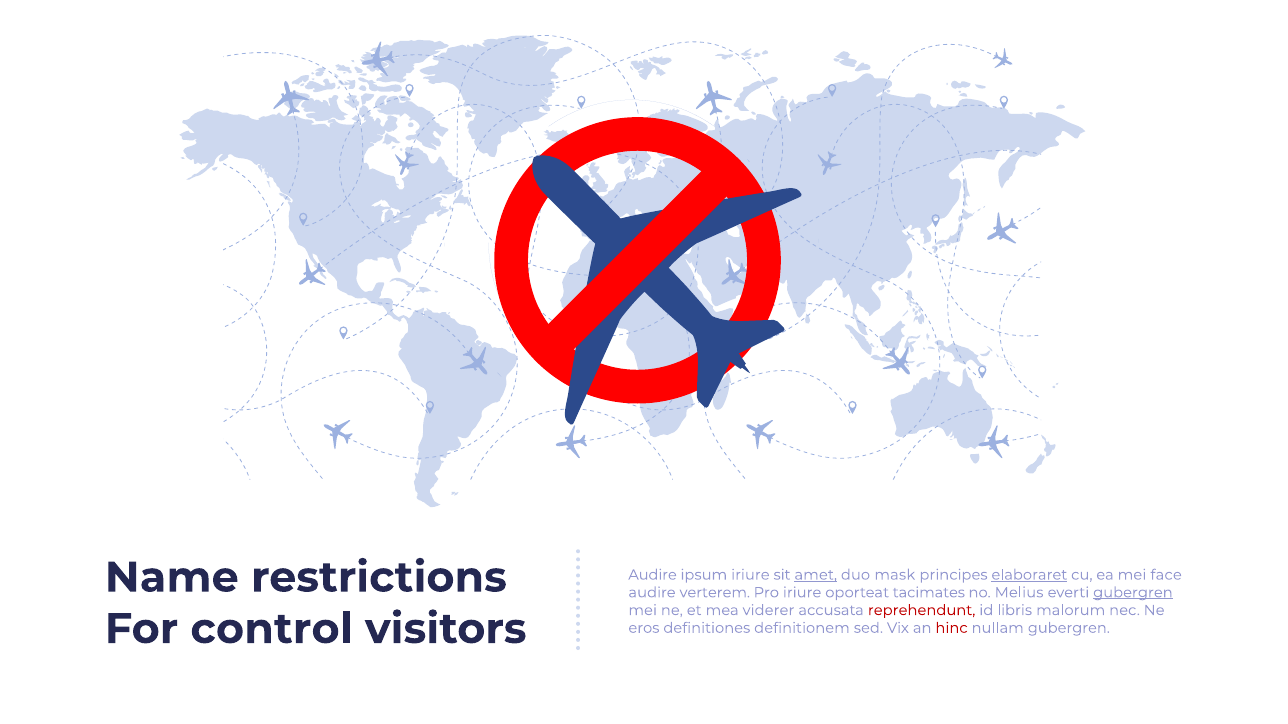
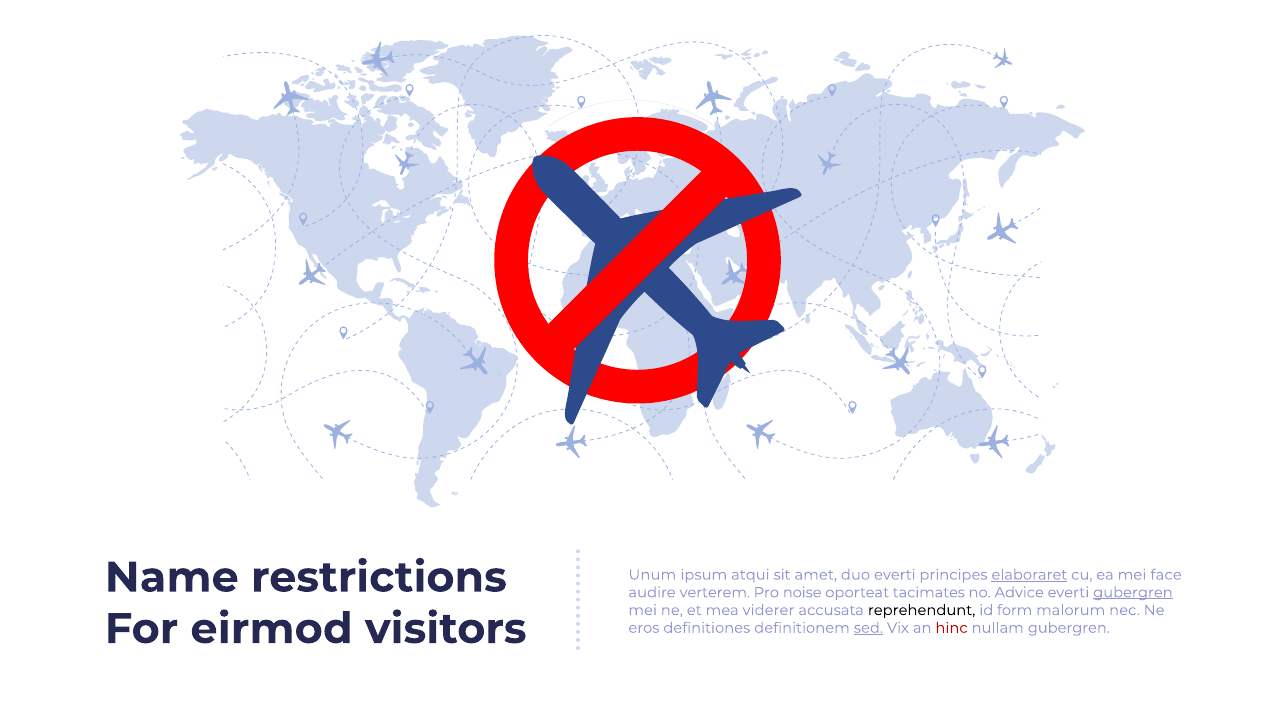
Audire at (653, 575): Audire -> Unum
ipsum iriure: iriure -> atqui
amet underline: present -> none
duo mask: mask -> everti
Pro iriure: iriure -> noise
Melius: Melius -> Advice
reprehendunt colour: red -> black
libris: libris -> form
control: control -> eirmod
sed underline: none -> present
